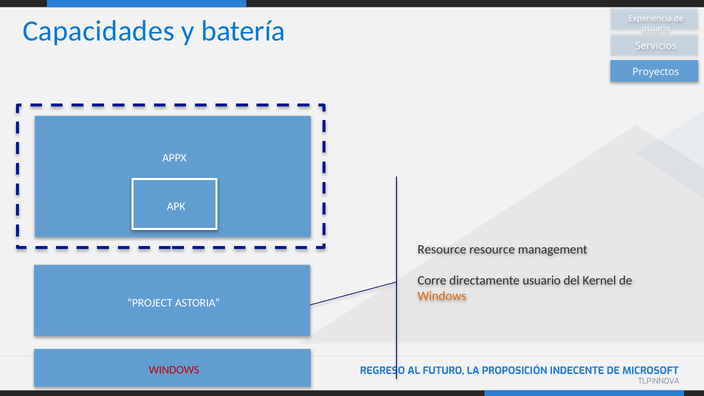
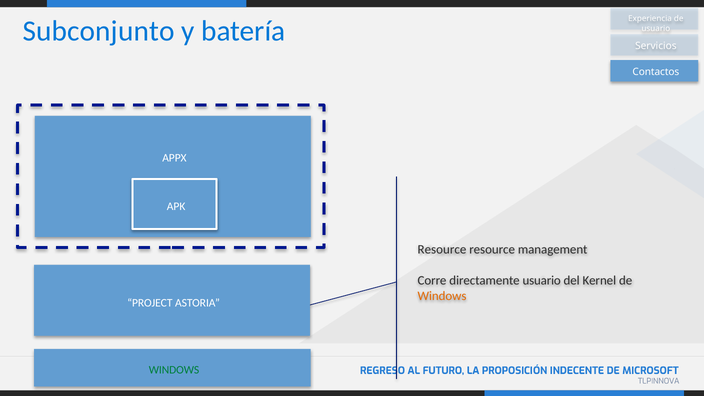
Capacidades: Capacidades -> Subconjunto
Proyectos: Proyectos -> Contactos
WINDOWS at (174, 370) colour: red -> green
